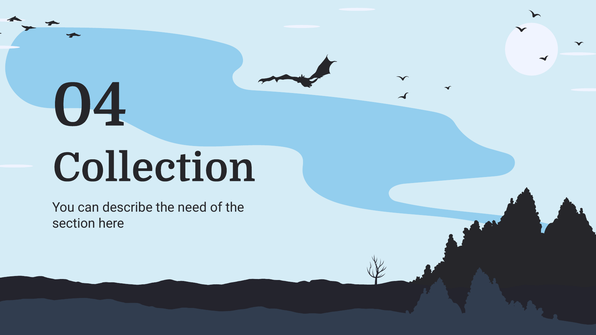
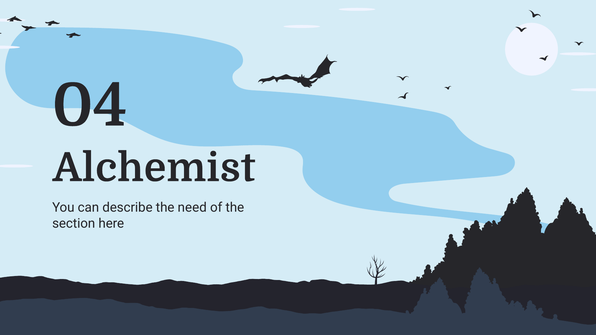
Collection: Collection -> Alchemist
